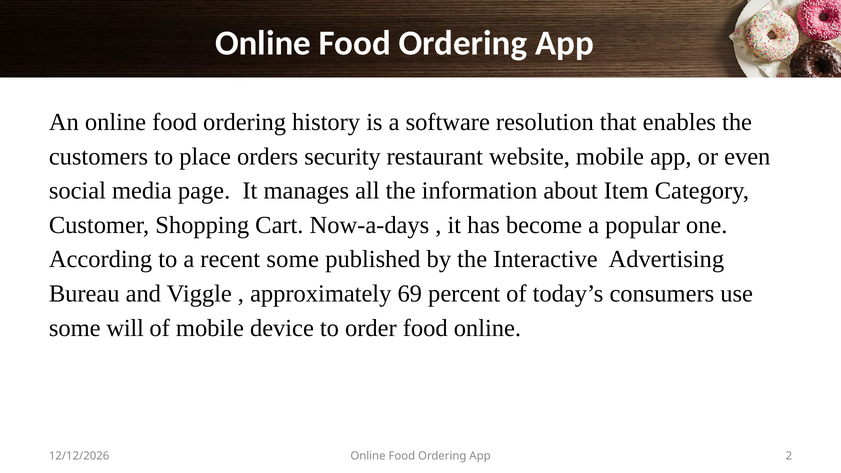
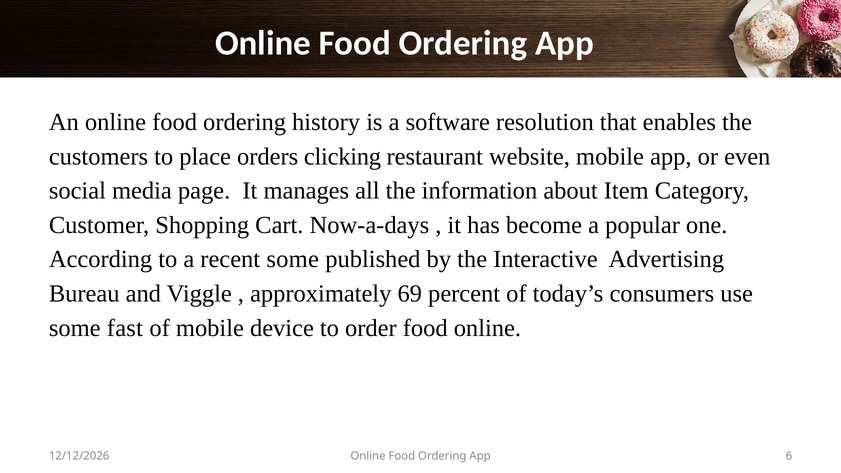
security: security -> clicking
will: will -> fast
2: 2 -> 6
